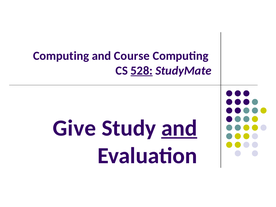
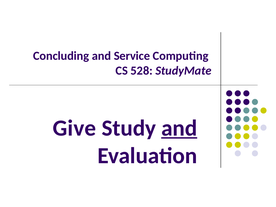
Computing at (61, 56): Computing -> Concluding
Course: Course -> Service
528 underline: present -> none
